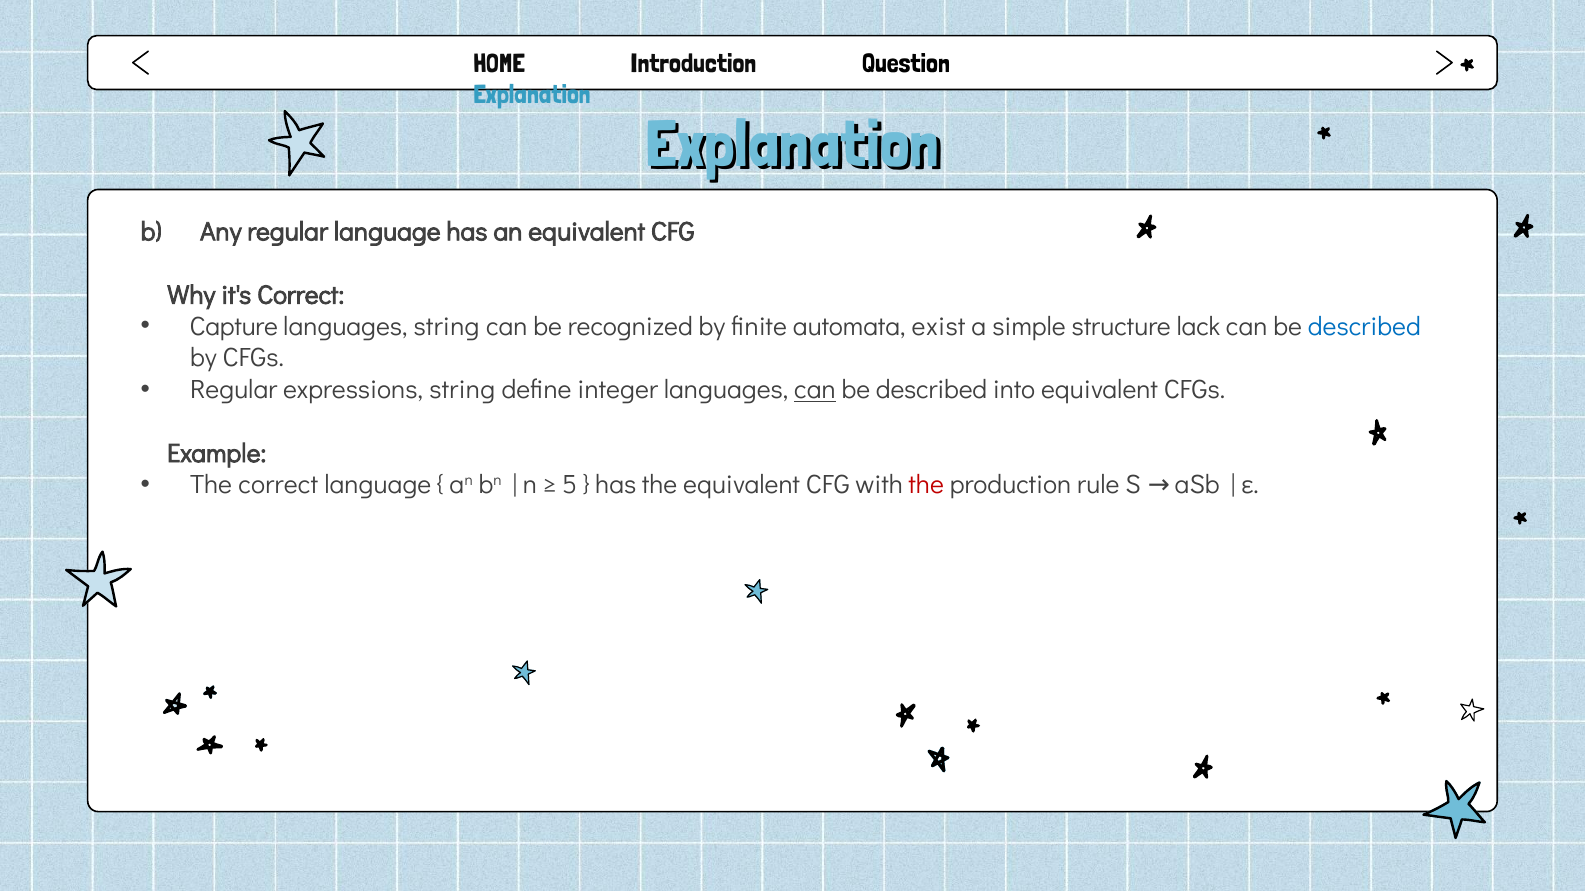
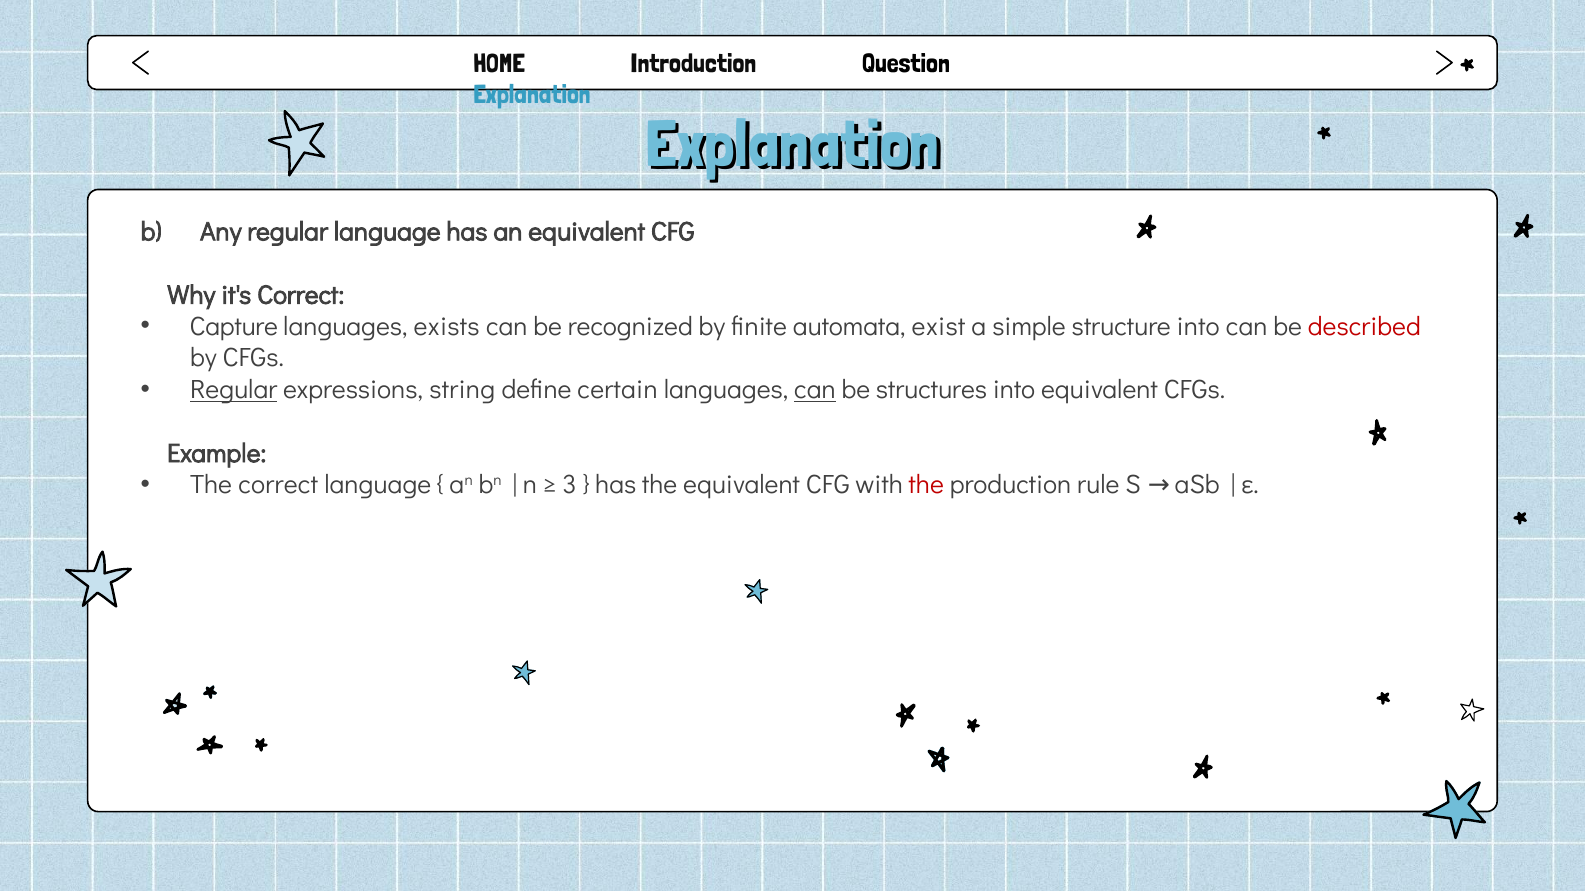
languages string: string -> exists
structure lack: lack -> into
described at (1364, 327) colour: blue -> red
Regular at (234, 390) underline: none -> present
integer: integer -> certain
described at (932, 390): described -> structures
5: 5 -> 3
